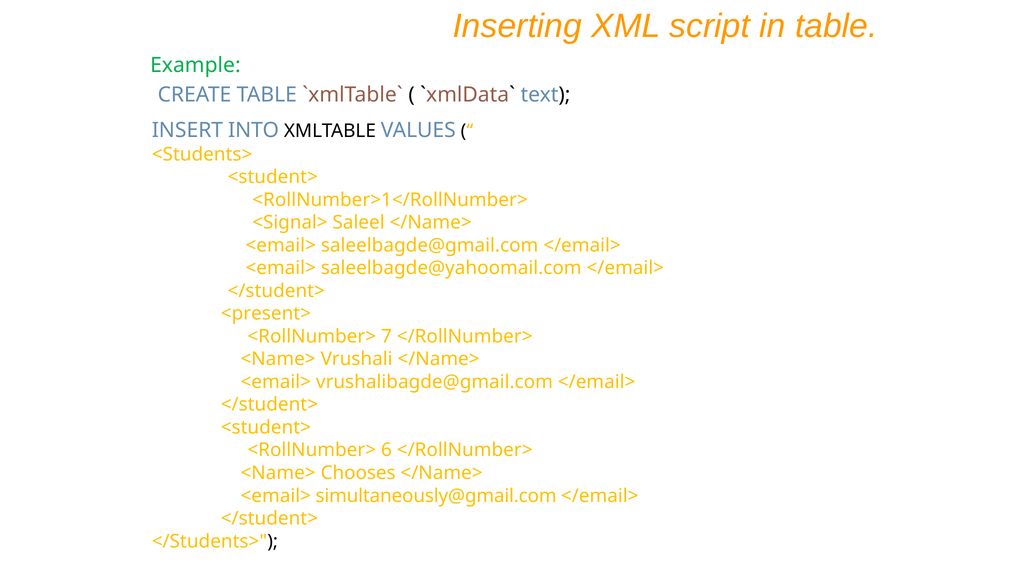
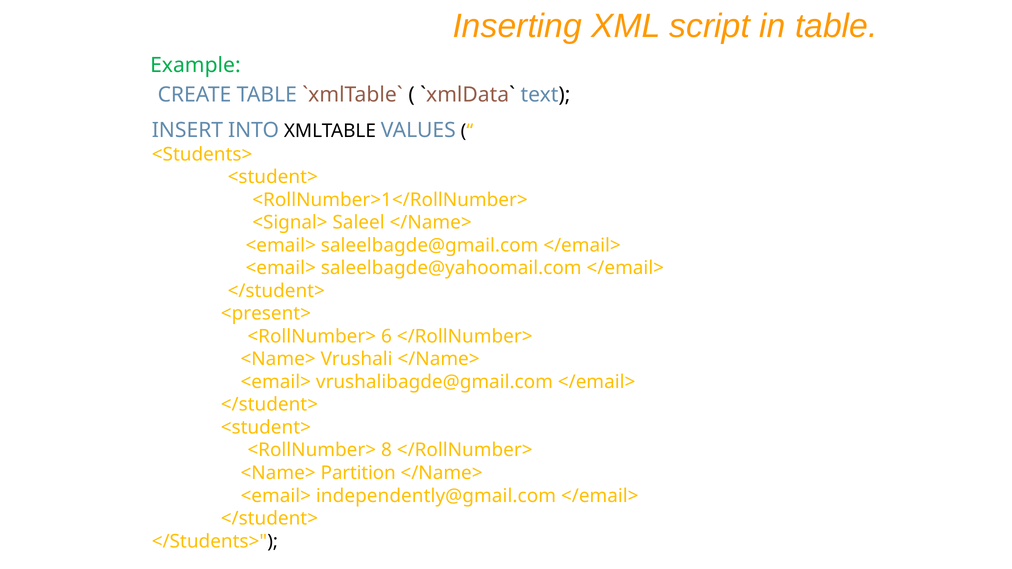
7: 7 -> 6
6: 6 -> 8
Chooses: Chooses -> Partition
simultaneously@gmail.com: simultaneously@gmail.com -> independently@gmail.com
